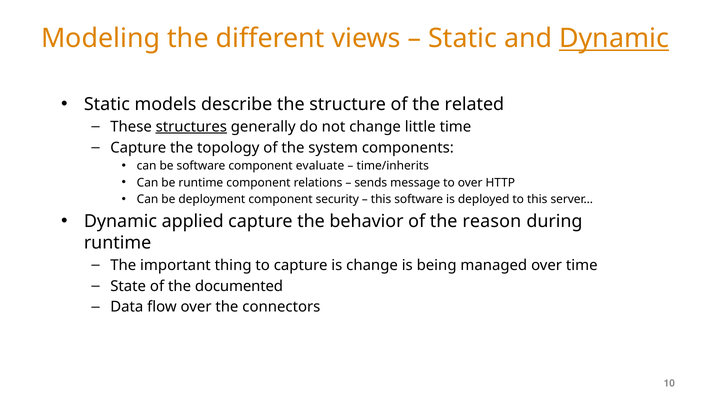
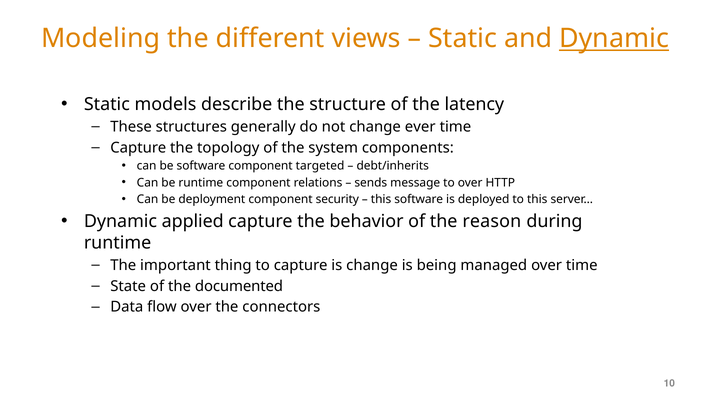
related: related -> latency
structures underline: present -> none
little: little -> ever
evaluate: evaluate -> targeted
time/inherits: time/inherits -> debt/inherits
